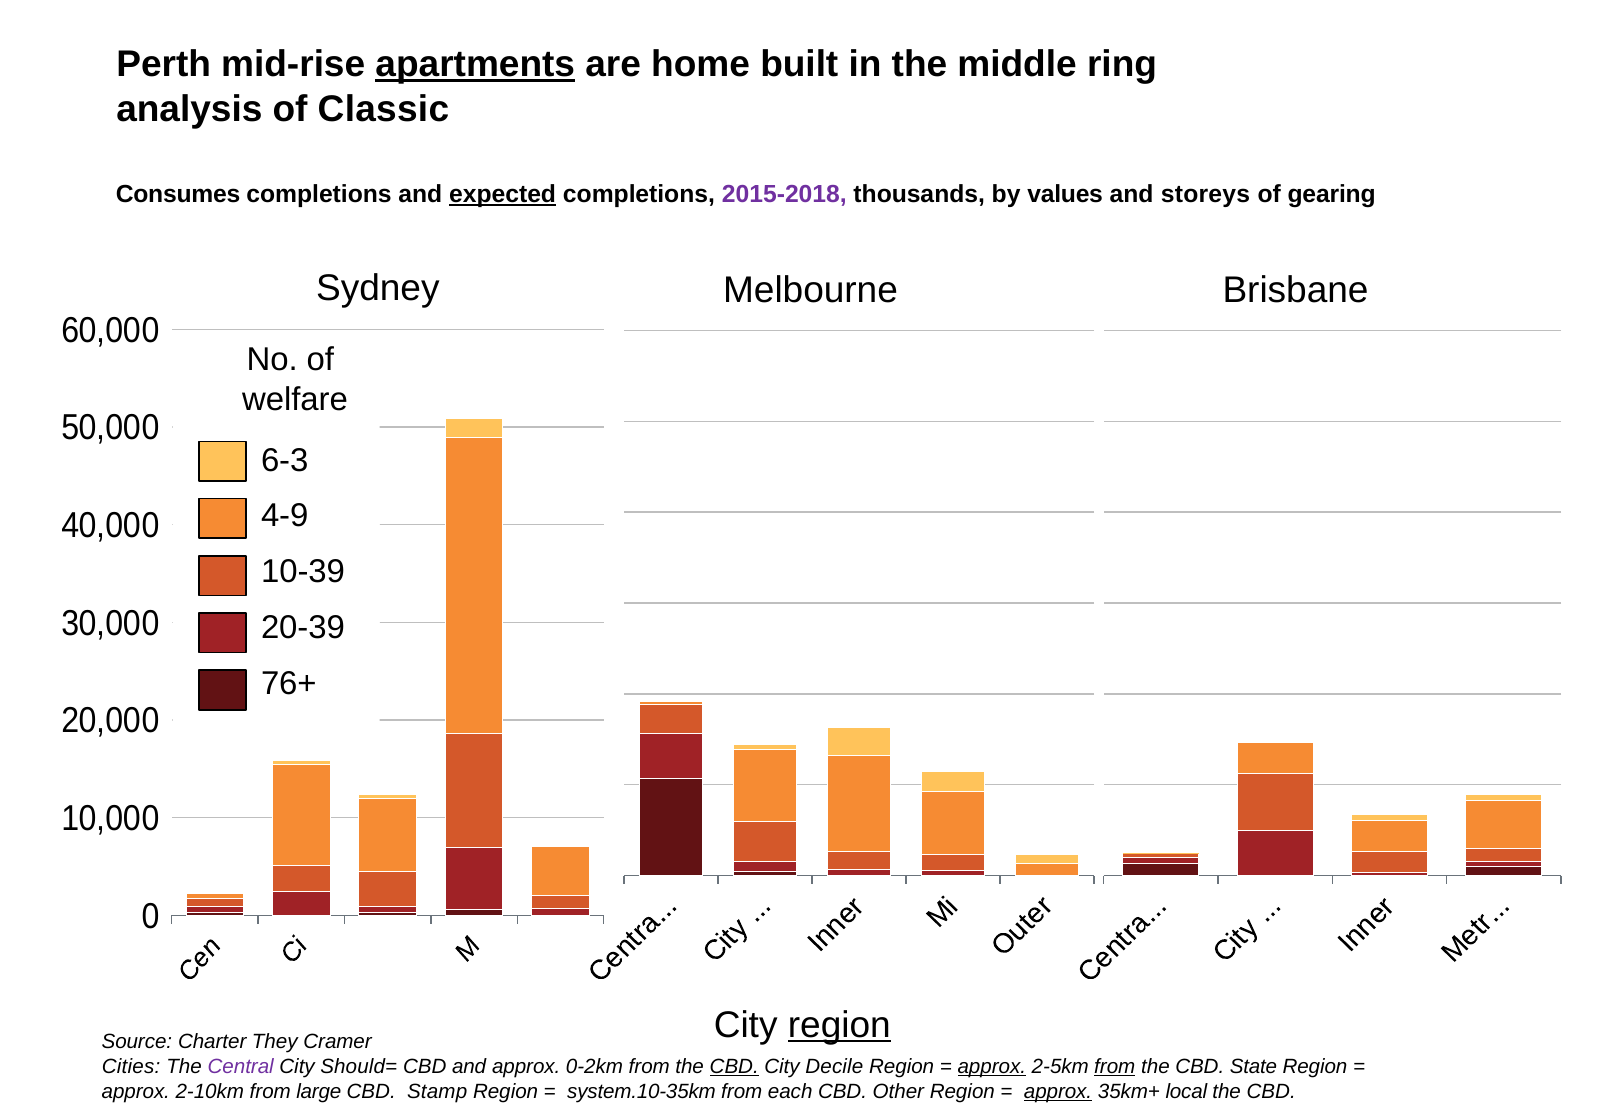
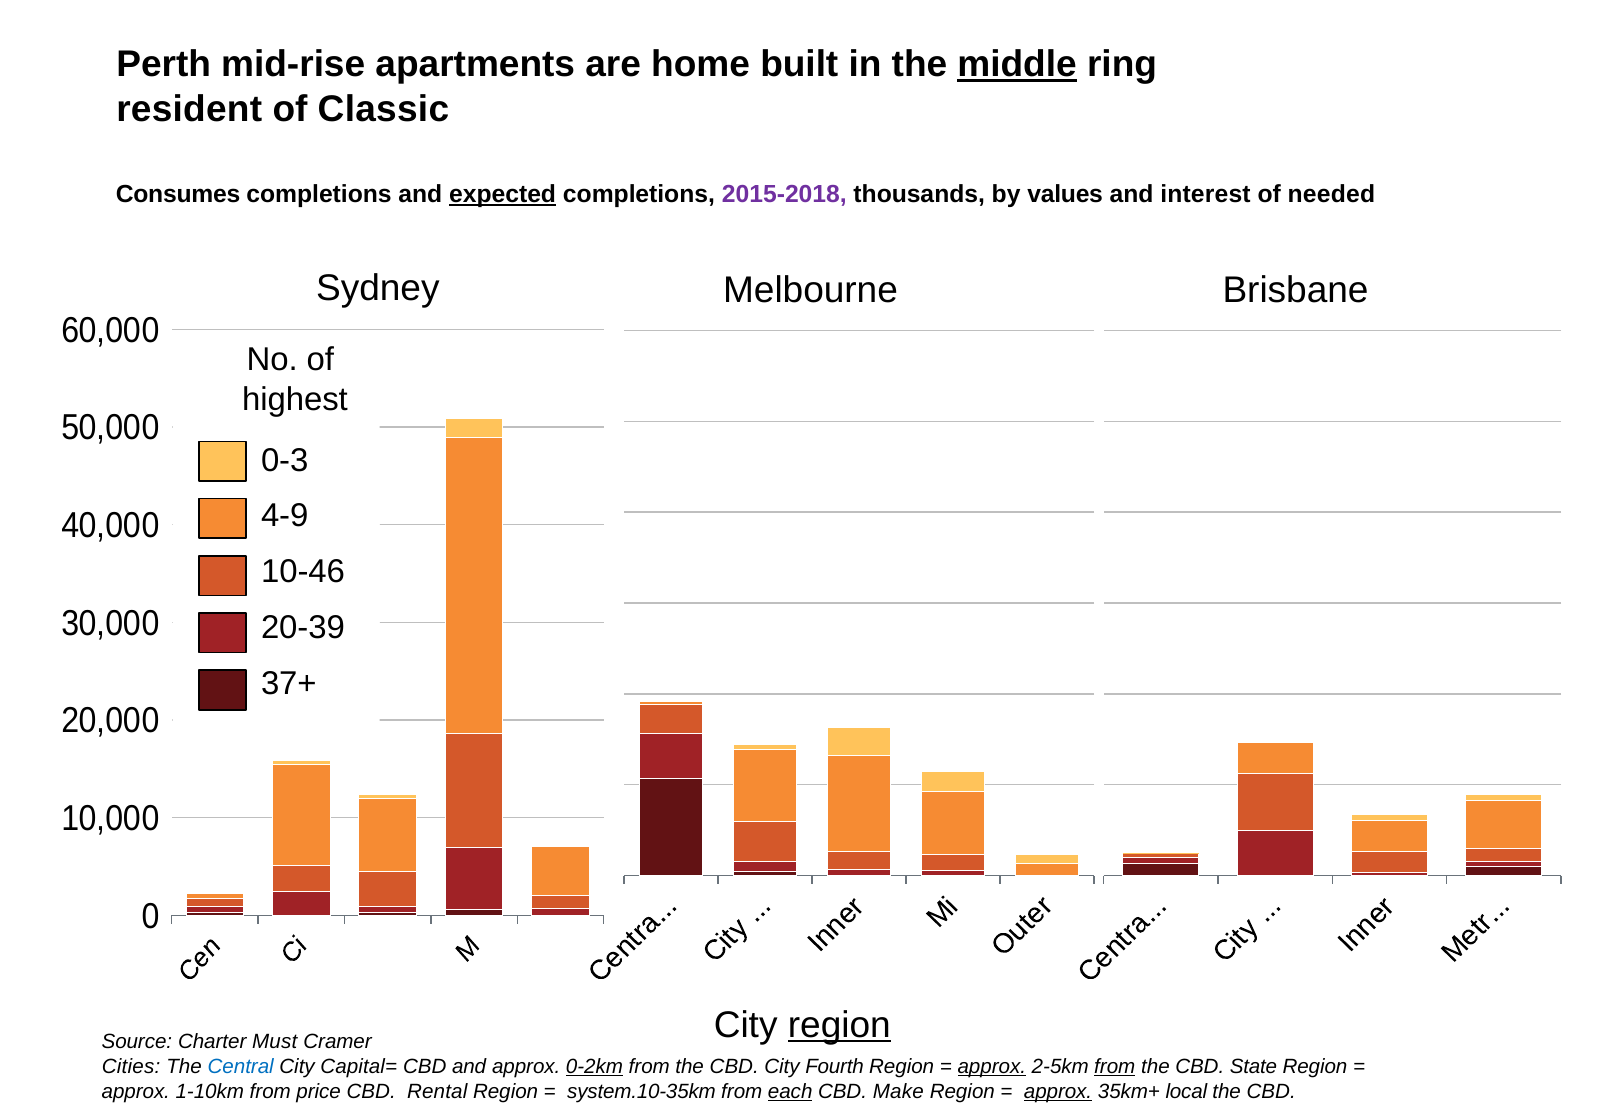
apartments underline: present -> none
middle underline: none -> present
analysis: analysis -> resident
storeys: storeys -> interest
gearing: gearing -> needed
welfare: welfare -> highest
6-3: 6-3 -> 0-3
10-39: 10-39 -> 10-46
76+: 76+ -> 37+
They: They -> Must
Central colour: purple -> blue
Should=: Should= -> Capital=
0-2km underline: none -> present
CBD at (734, 1067) underline: present -> none
Decile: Decile -> Fourth
2-10km: 2-10km -> 1-10km
large: large -> price
Stamp: Stamp -> Rental
each underline: none -> present
Other: Other -> Make
